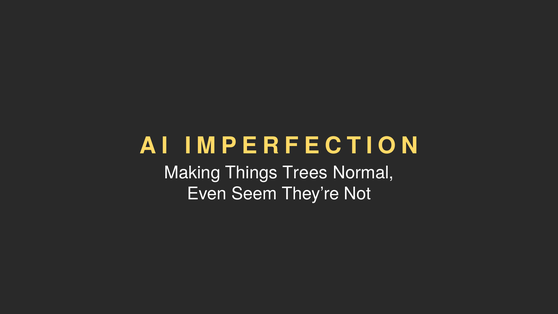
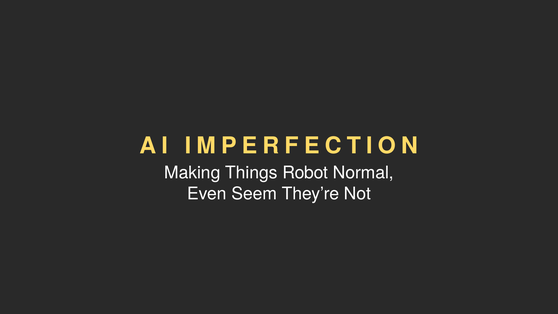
Trees: Trees -> Robot
